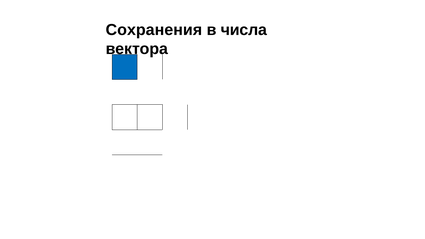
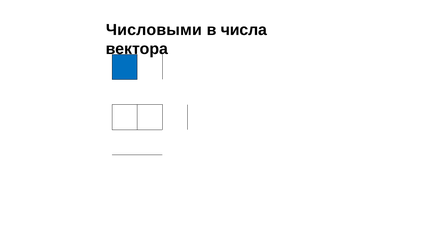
Сохранения: Сохранения -> Числовыми
